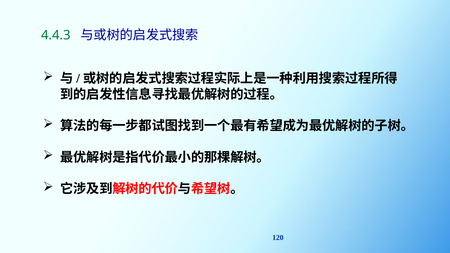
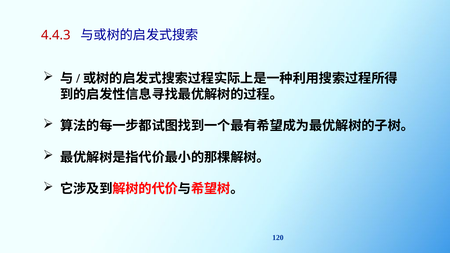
4.4.3 colour: green -> red
